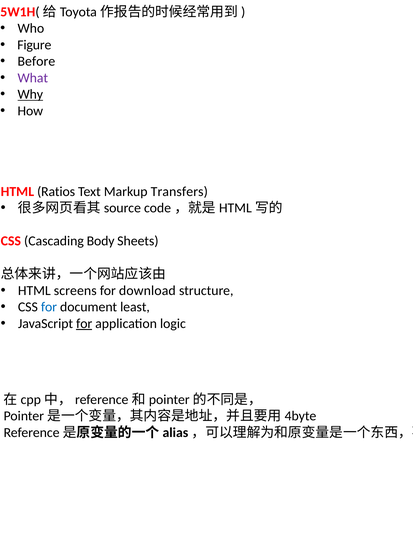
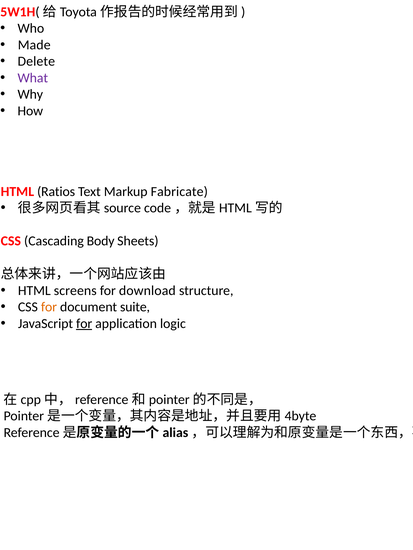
Figure: Figure -> Made
Before: Before -> Delete
Why underline: present -> none
Transfers: Transfers -> Fabricate
for at (49, 307) colour: blue -> orange
least: least -> suite
